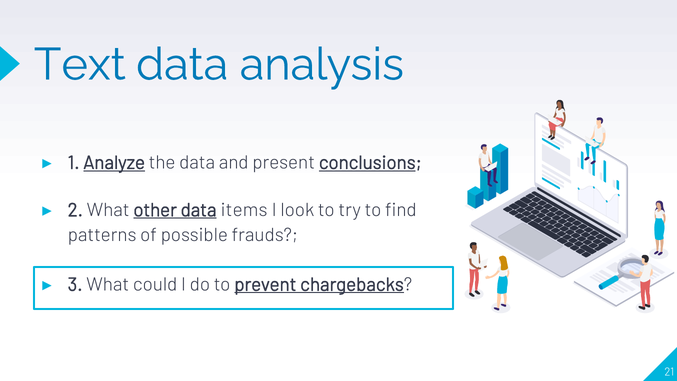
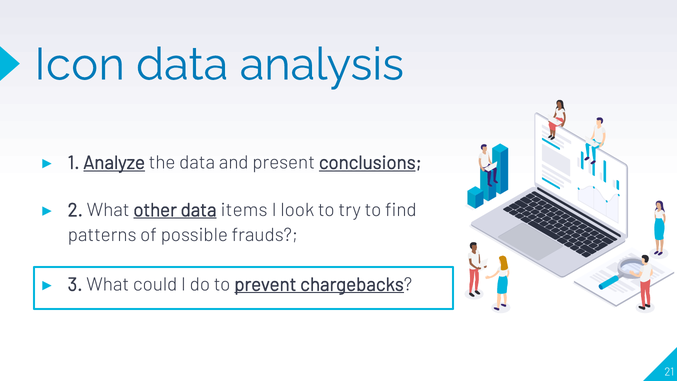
Text: Text -> Icon
